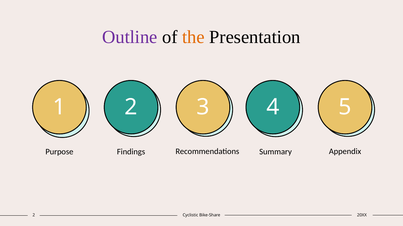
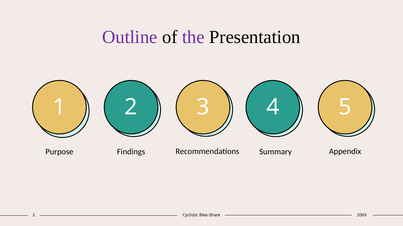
the colour: orange -> purple
